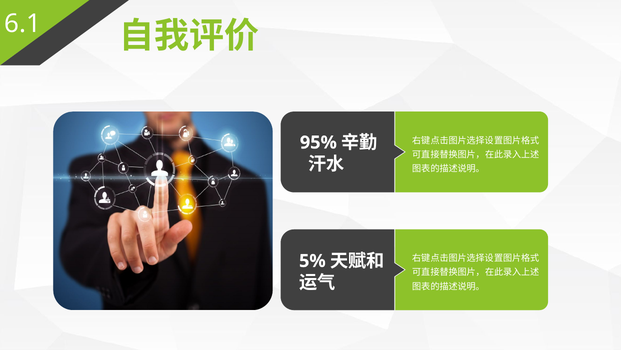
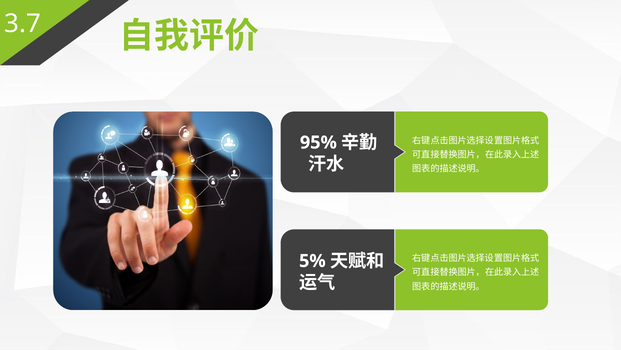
6.1: 6.1 -> 3.7
